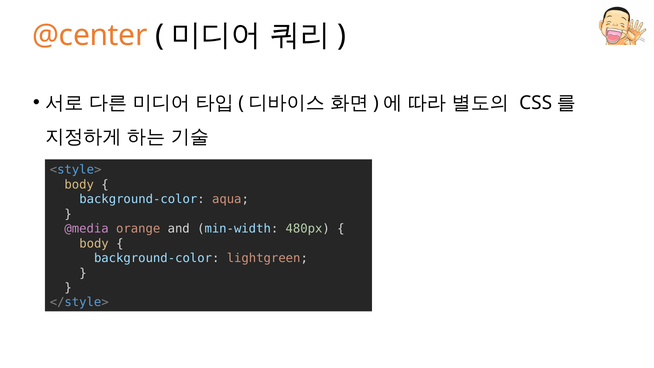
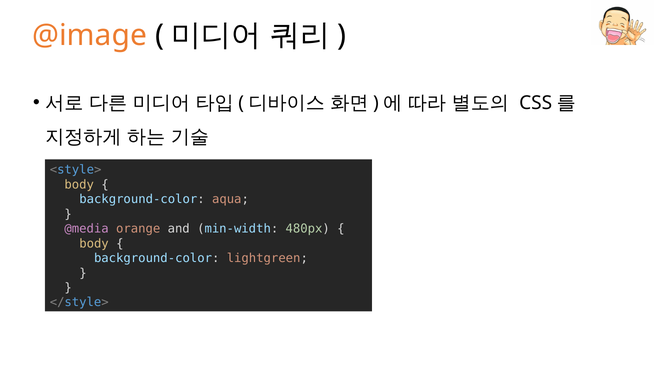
@center: @center -> @image
